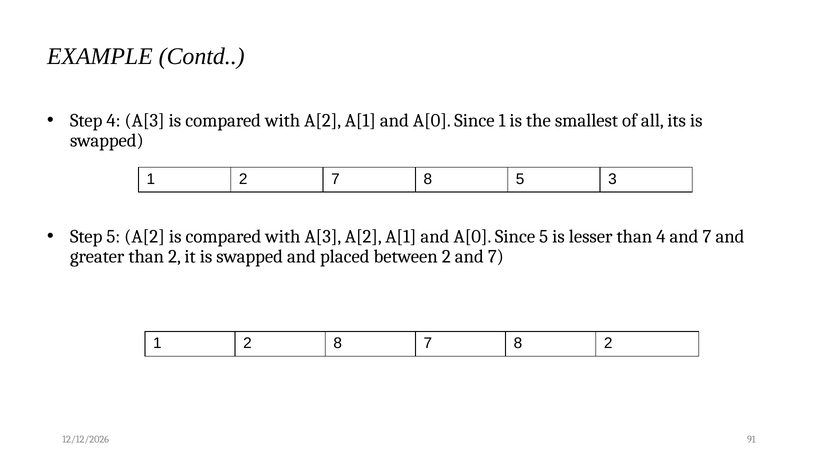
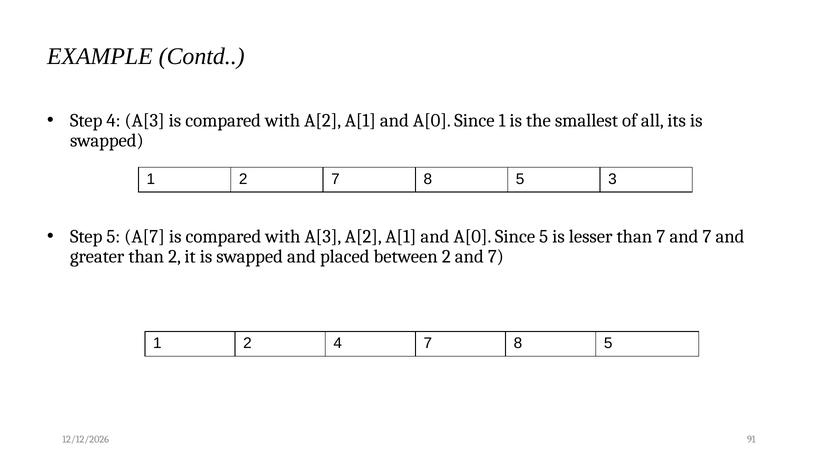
5 A[2: A[2 -> A[7
than 4: 4 -> 7
2 8: 8 -> 4
2 at (608, 343): 2 -> 5
